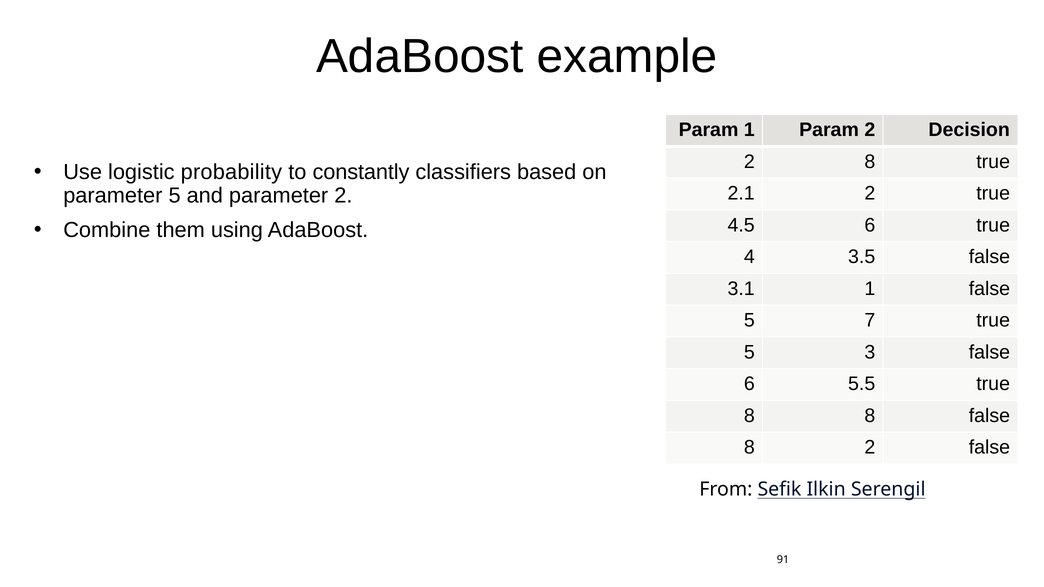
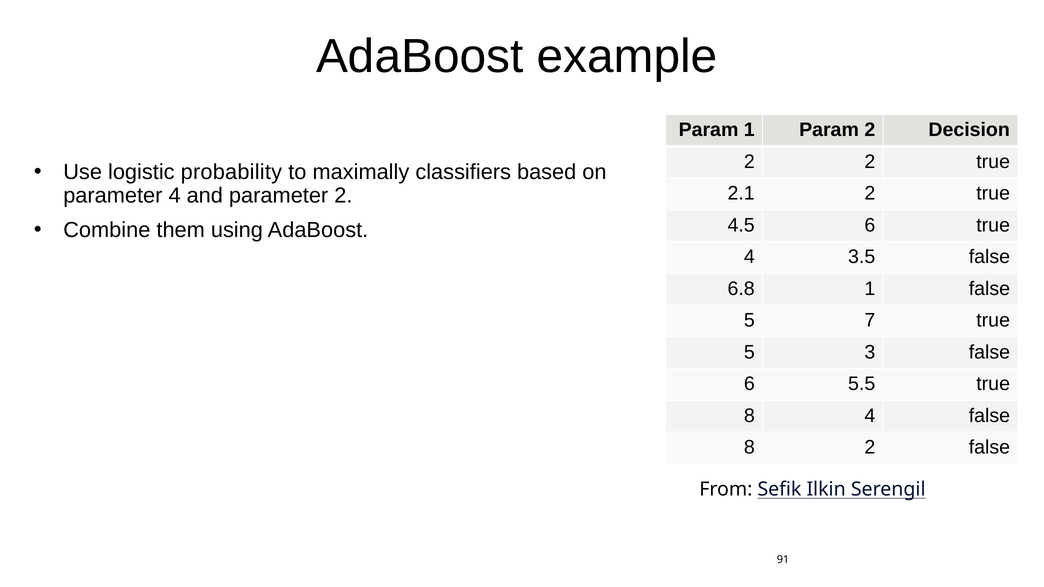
2 8: 8 -> 2
constantly: constantly -> maximally
parameter 5: 5 -> 4
3.1: 3.1 -> 6.8
8 8: 8 -> 4
